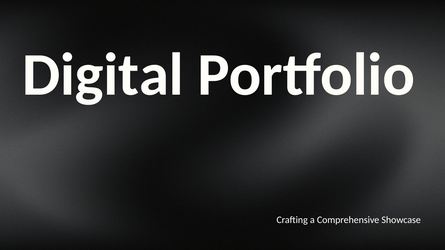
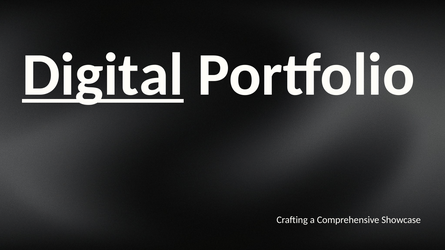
Digital underline: none -> present
